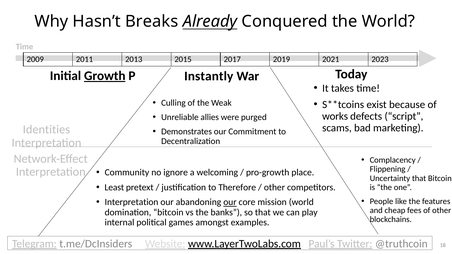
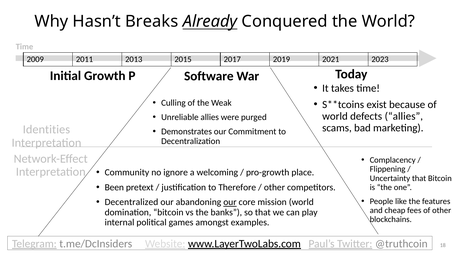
Growth underline: present -> none
Instantly: Instantly -> Software
works at (335, 116): works -> world
defects script: script -> allies
Least: Least -> Been
Interpretation at (132, 202): Interpretation -> Decentralized
